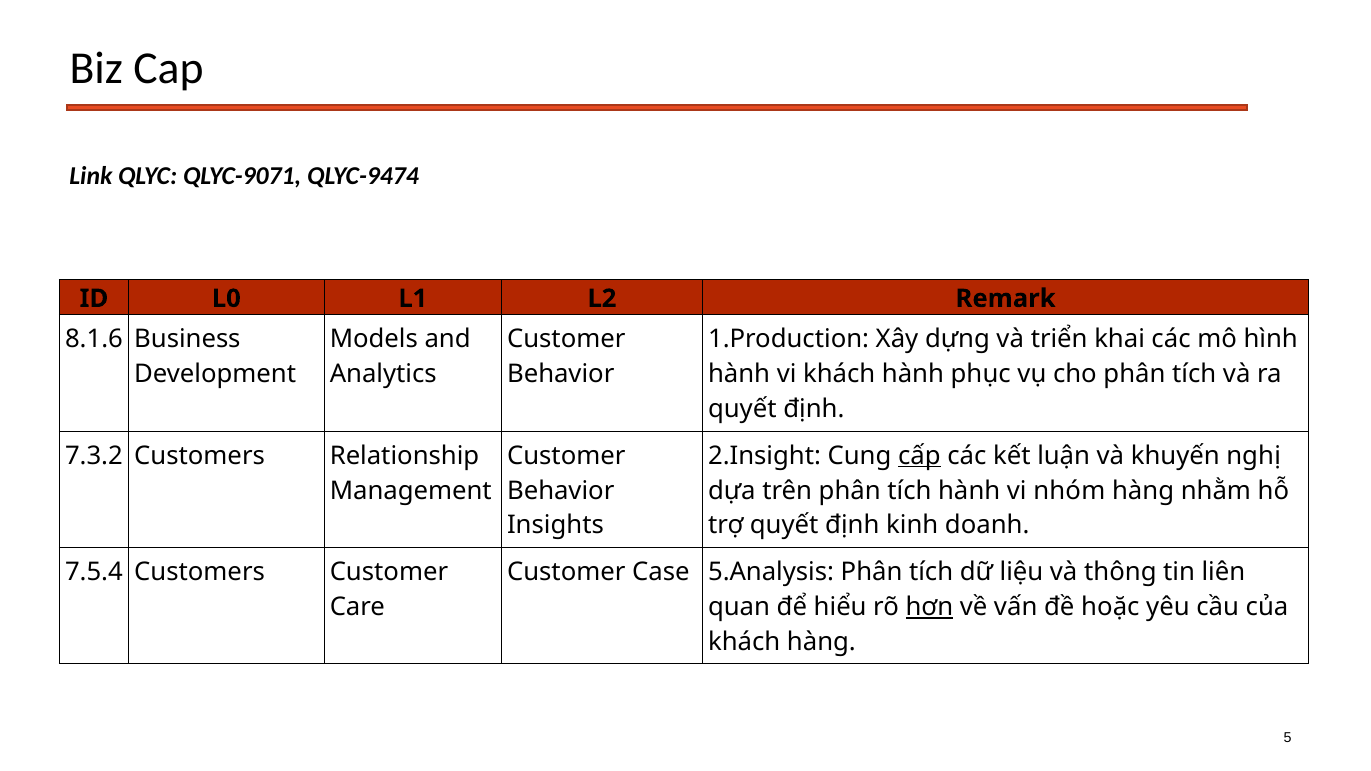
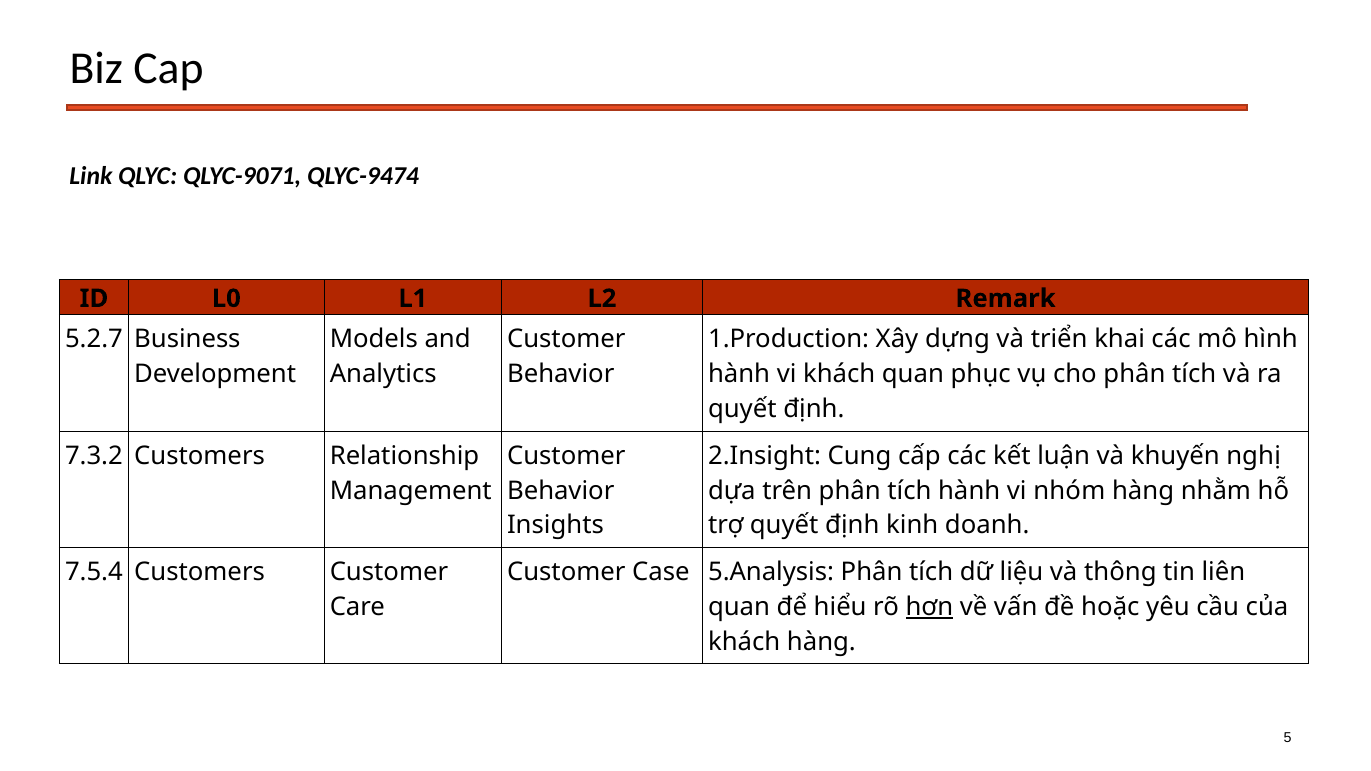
8.1.6: 8.1.6 -> 5.2.7
khách hành: hành -> quan
cấp underline: present -> none
